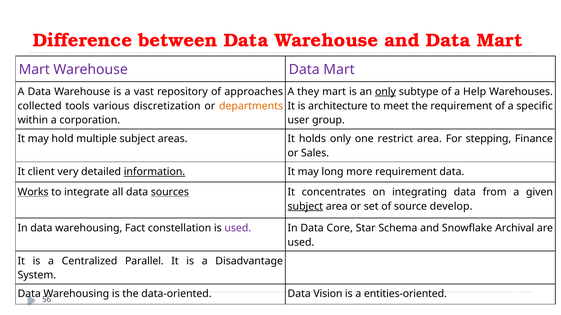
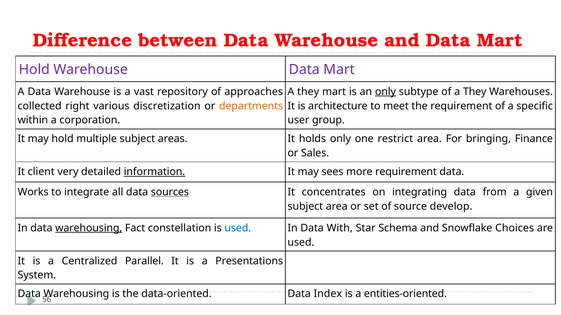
Mart at (34, 70): Mart -> Hold
of a Help: Help -> They
tools: tools -> right
stepping: stepping -> bringing
long: long -> sees
Works underline: present -> none
subject at (305, 207) underline: present -> none
warehousing at (89, 228) underline: none -> present
used at (238, 228) colour: purple -> blue
Core: Core -> With
Archival: Archival -> Choices
Disadvantage: Disadvantage -> Presentations
Vision: Vision -> Index
